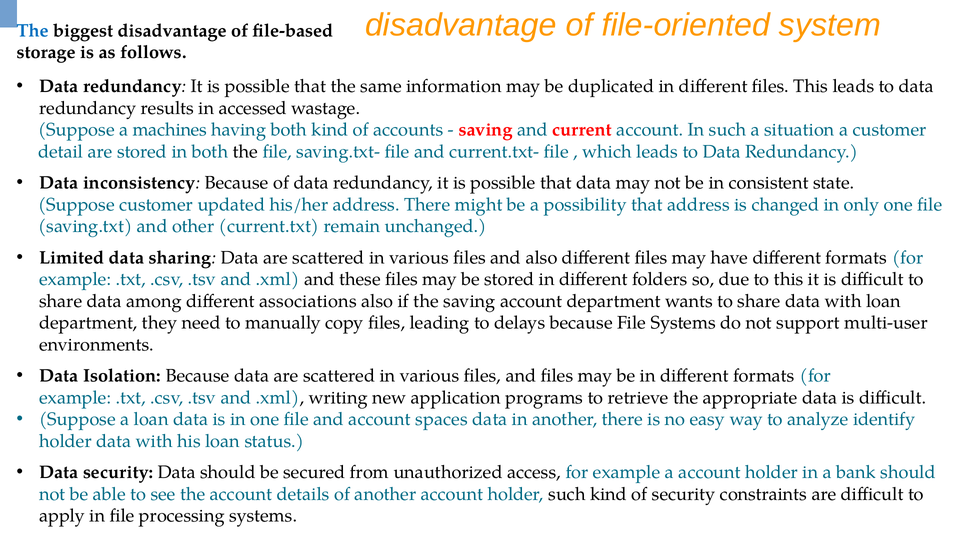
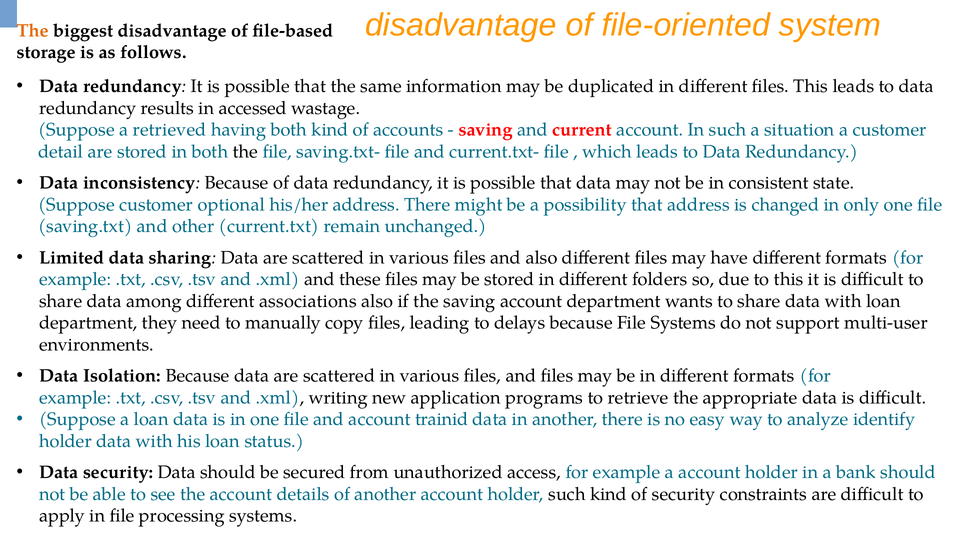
The at (33, 31) colour: blue -> orange
machines: machines -> retrieved
updated: updated -> optional
spaces: spaces -> trainid
